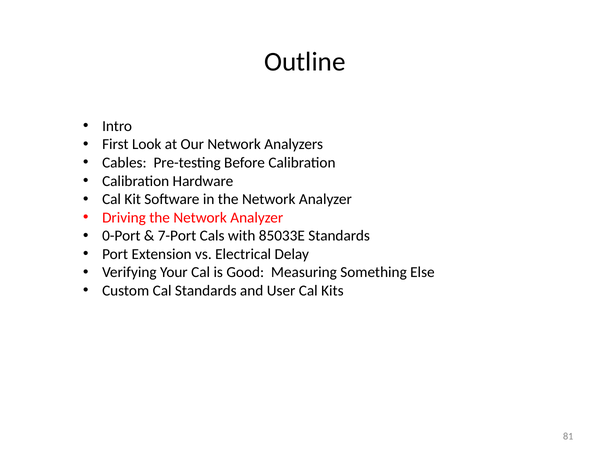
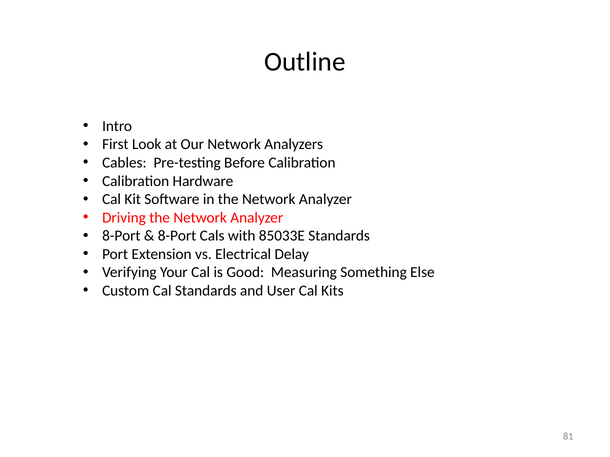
0-Port at (121, 236): 0-Port -> 8-Port
7-Port at (177, 236): 7-Port -> 8-Port
